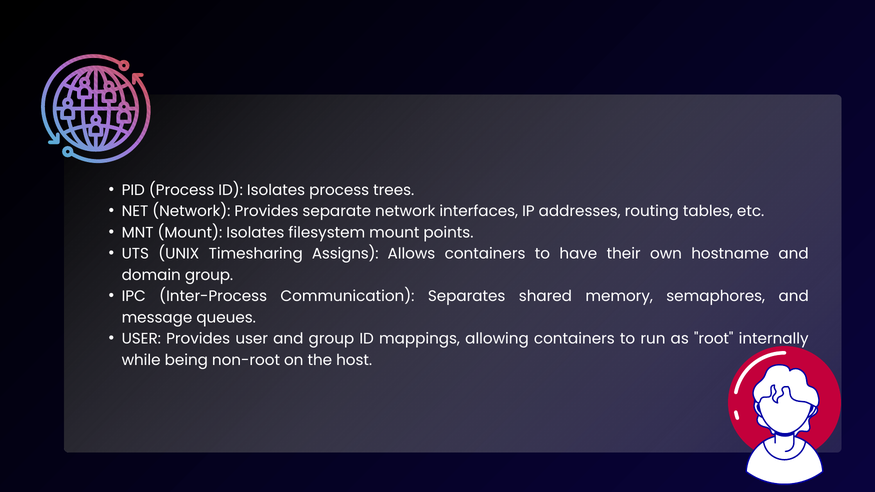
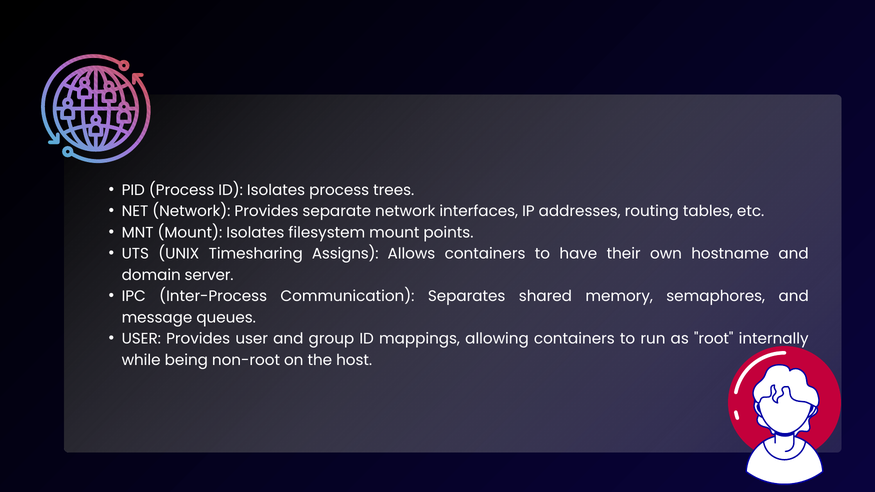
domain group: group -> server
